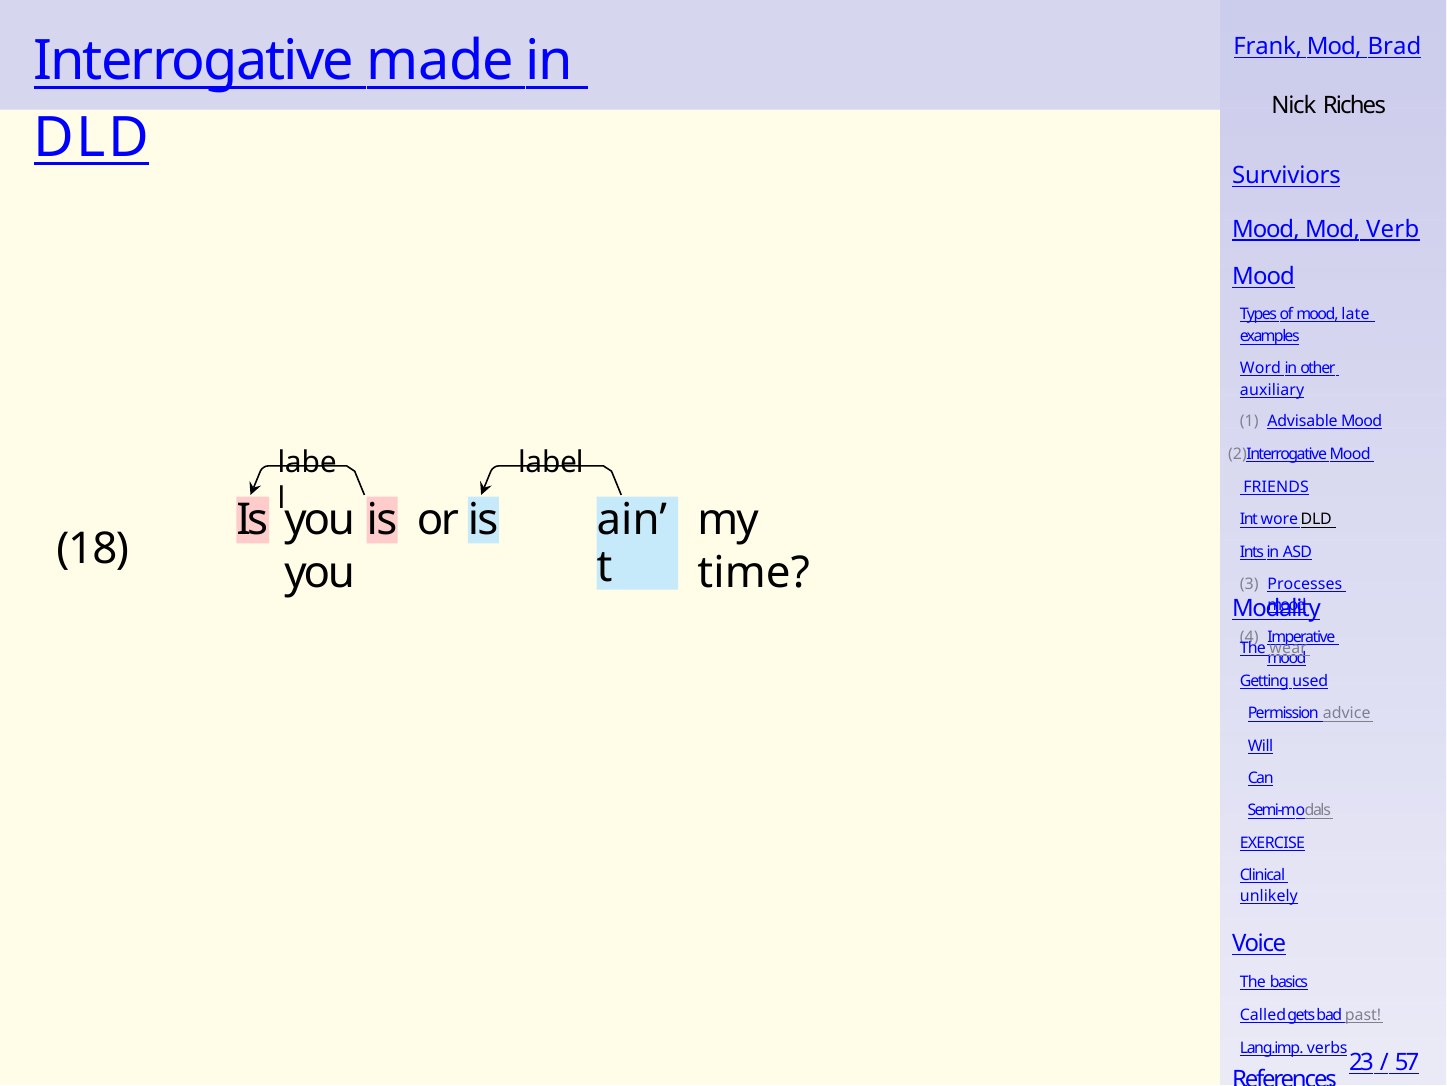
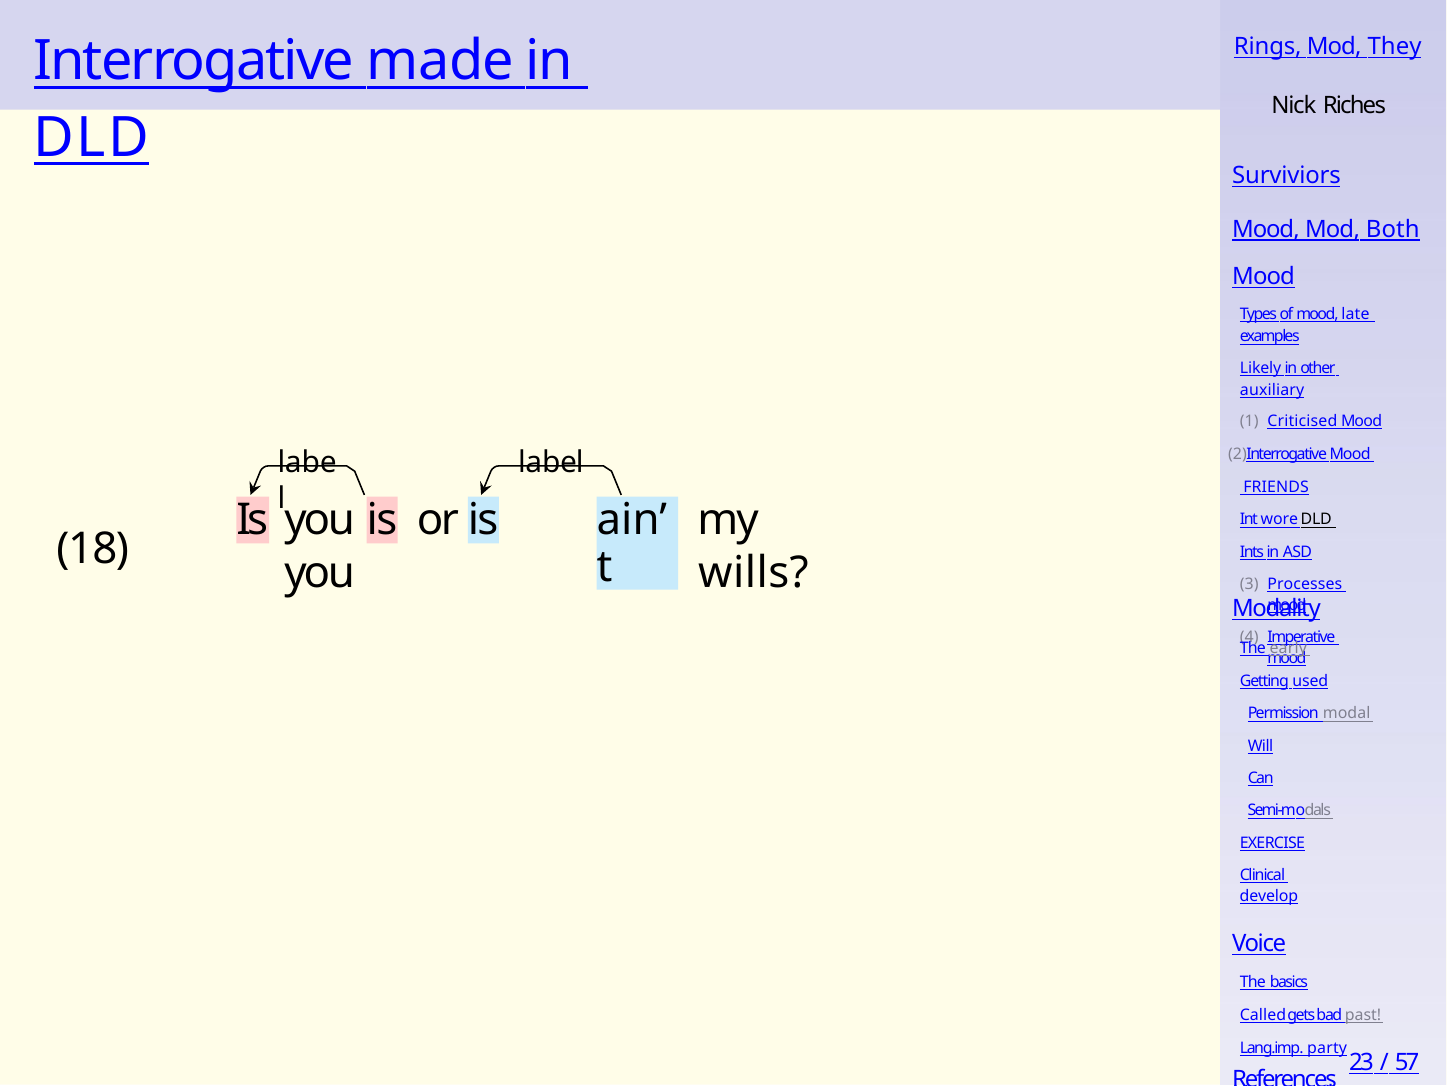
Frank: Frank -> Rings
Brad: Brad -> They
Verb: Verb -> Both
Word: Word -> Likely
Advisable: Advisable -> Criticised
time: time -> wills
wear: wear -> early
advice: advice -> modal
unlikely: unlikely -> develop
verbs: verbs -> party
